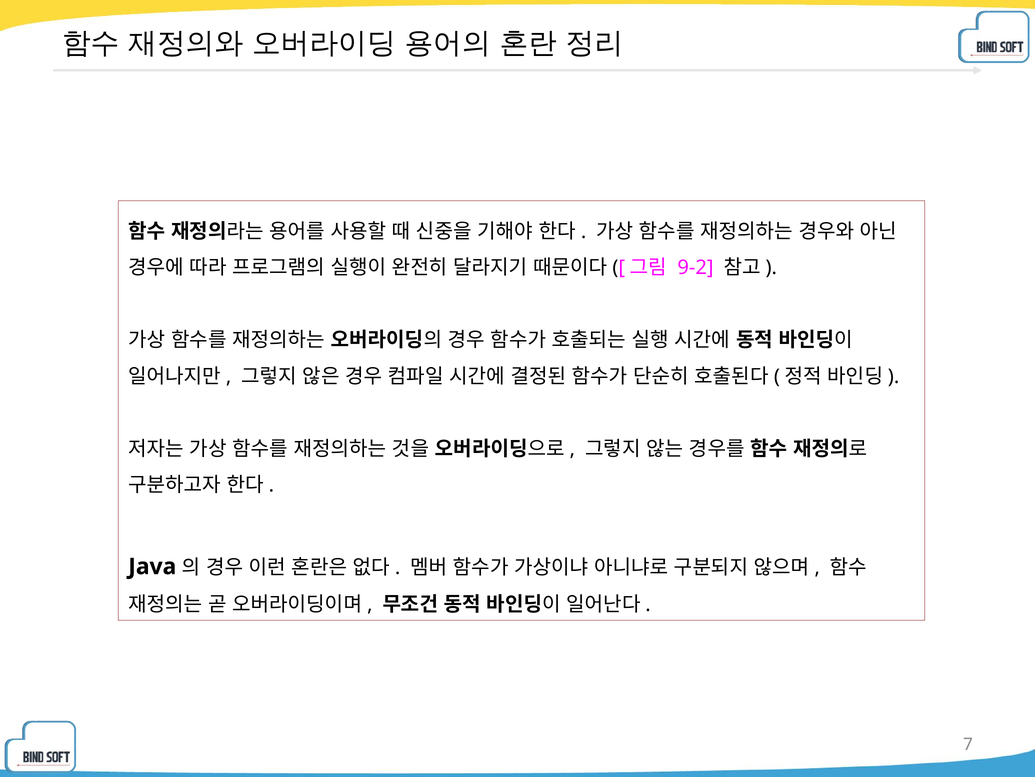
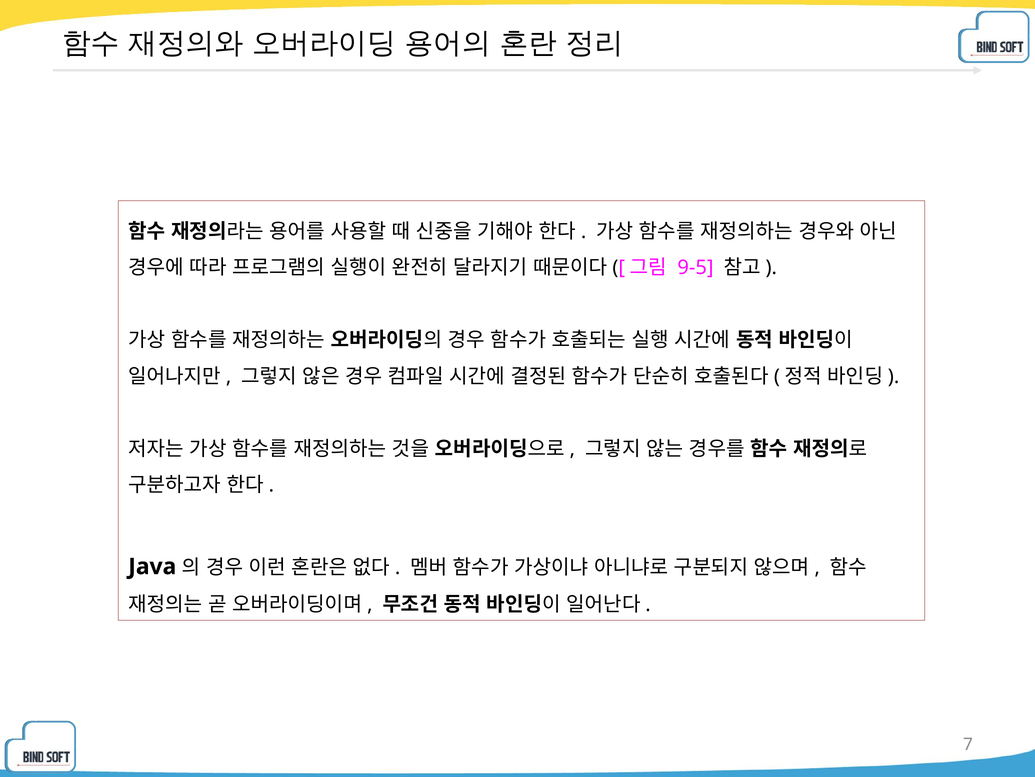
9-2: 9-2 -> 9-5
